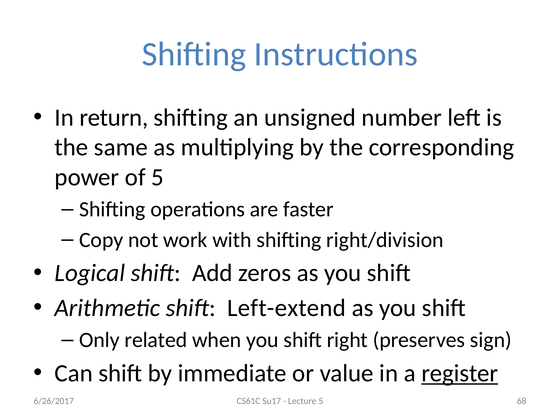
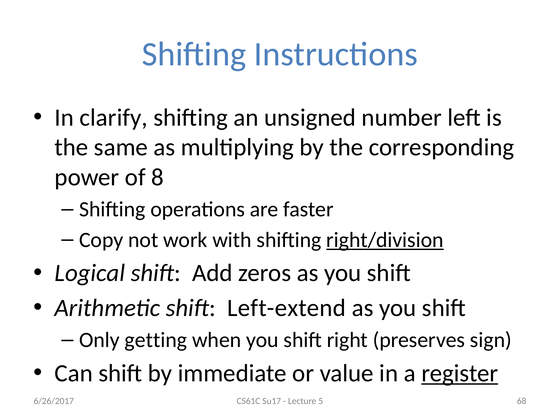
return: return -> clarify
of 5: 5 -> 8
right/division underline: none -> present
related: related -> getting
